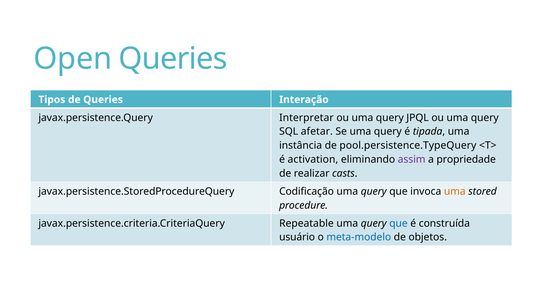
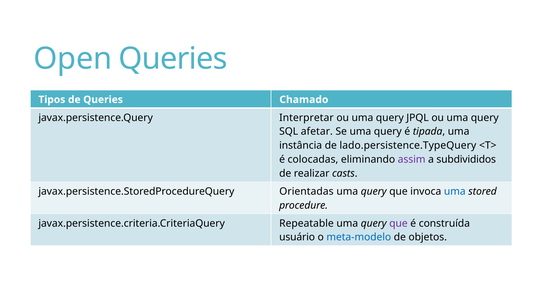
Interação: Interação -> Chamado
pool.persistence.TypeQuery: pool.persistence.TypeQuery -> lado.persistence.TypeQuery
activation: activation -> colocadas
propriedade: propriedade -> subdivididos
Codificação: Codificação -> Orientadas
uma at (455, 191) colour: orange -> blue
que at (398, 223) colour: blue -> purple
